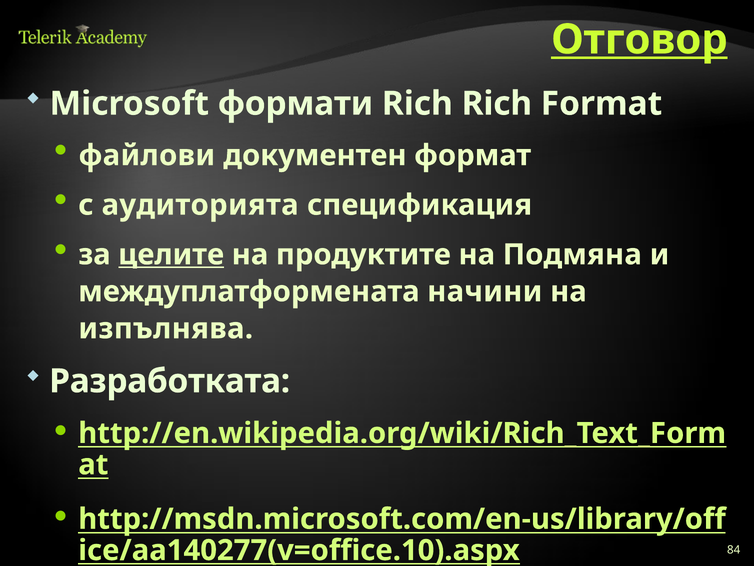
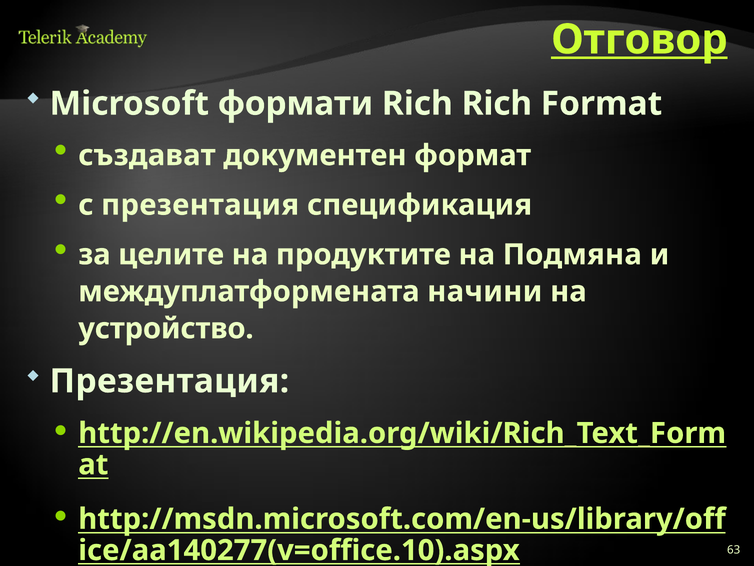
файлови: файлови -> създават
с аудиторията: аудиторията -> презентация
целите underline: present -> none
изпълнява: изпълнява -> устройство
Разработката at (170, 381): Разработката -> Презентация
84: 84 -> 63
